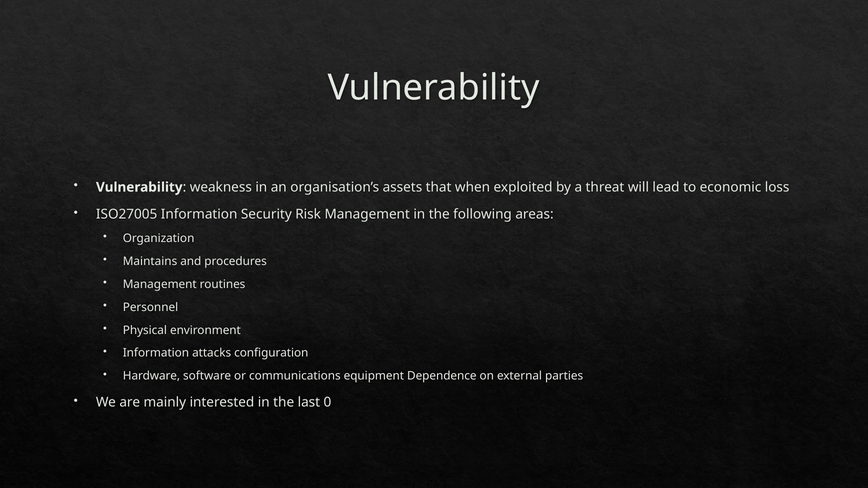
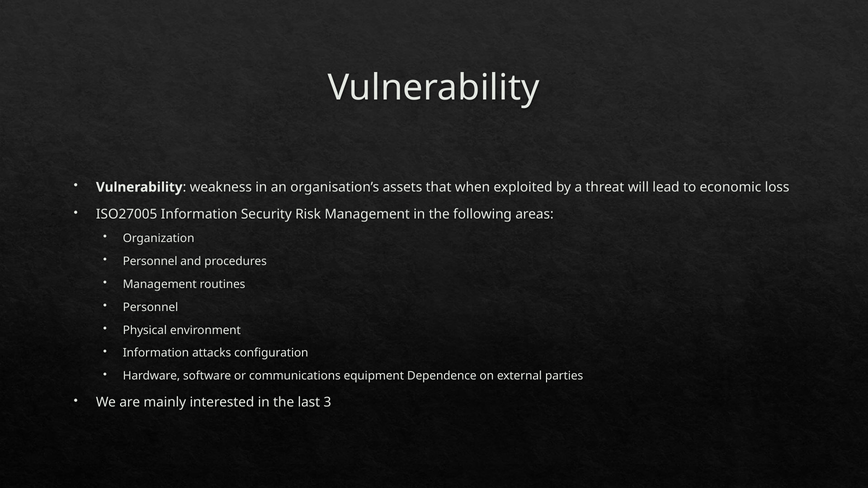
Maintains at (150, 261): Maintains -> Personnel
0: 0 -> 3
